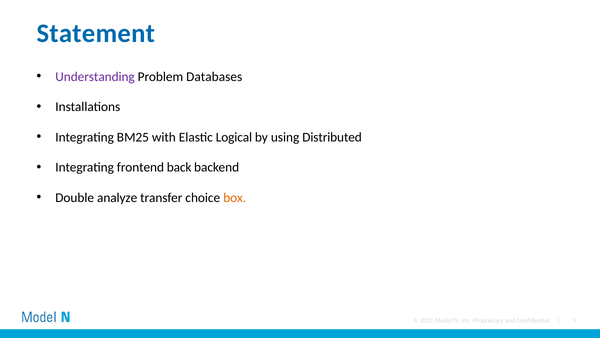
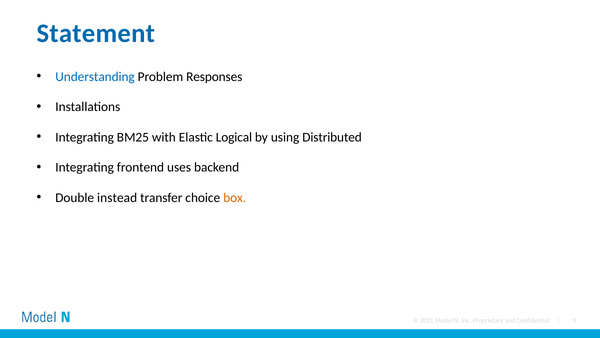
Understanding colour: purple -> blue
Databases: Databases -> Responses
back: back -> uses
analyze: analyze -> instead
